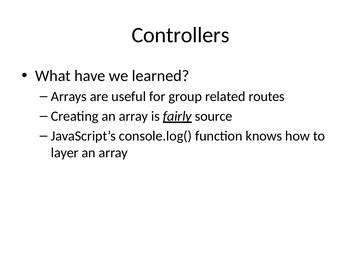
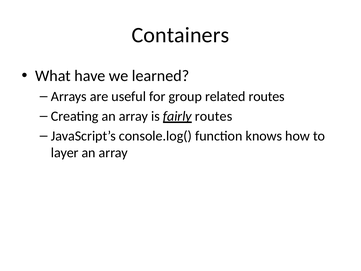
Controllers: Controllers -> Containers
fairly source: source -> routes
